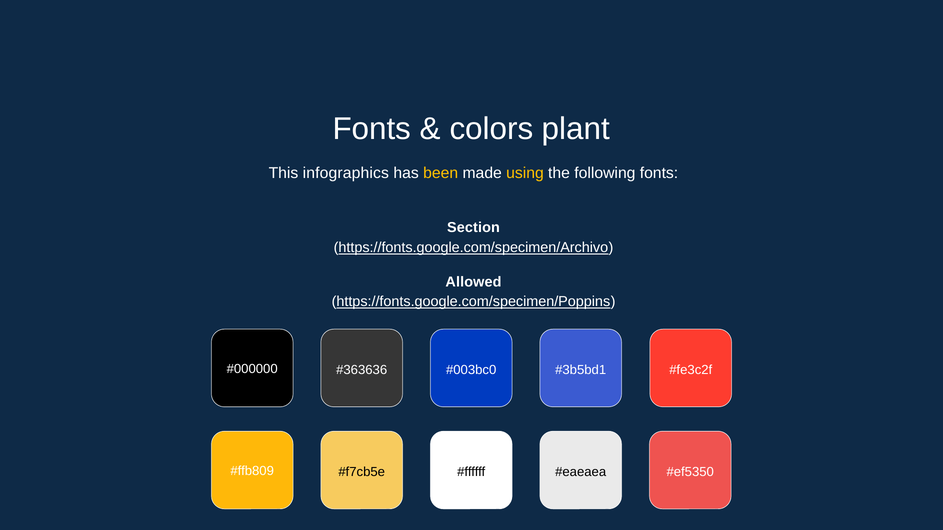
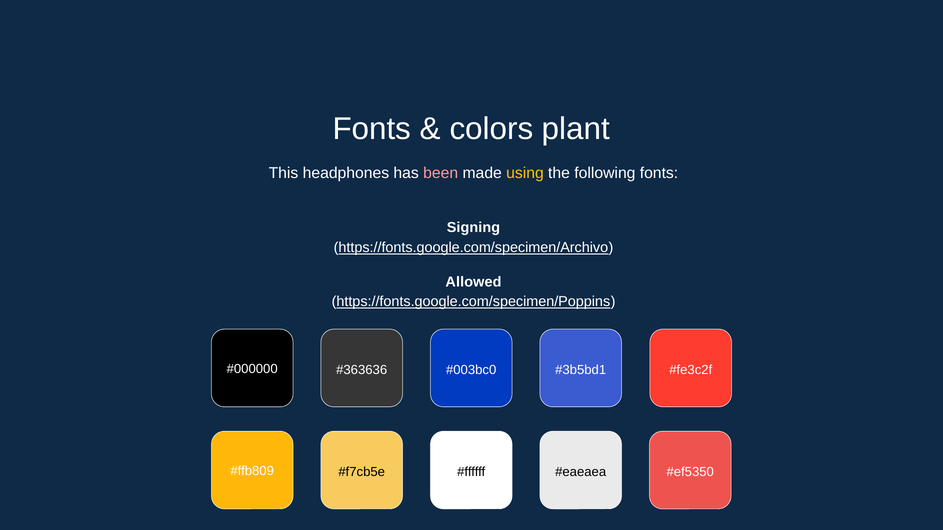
infographics: infographics -> headphones
been colour: yellow -> pink
Section: Section -> Signing
